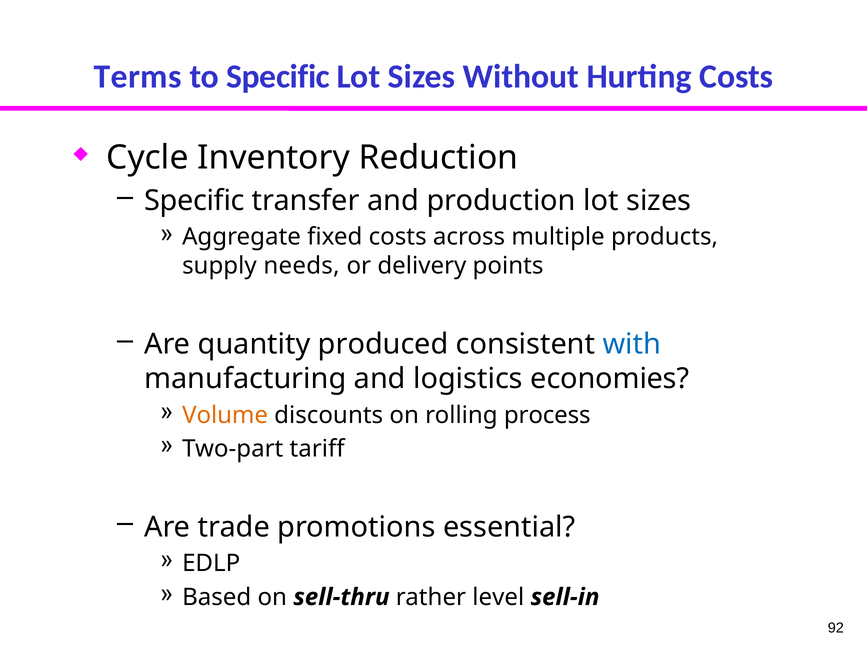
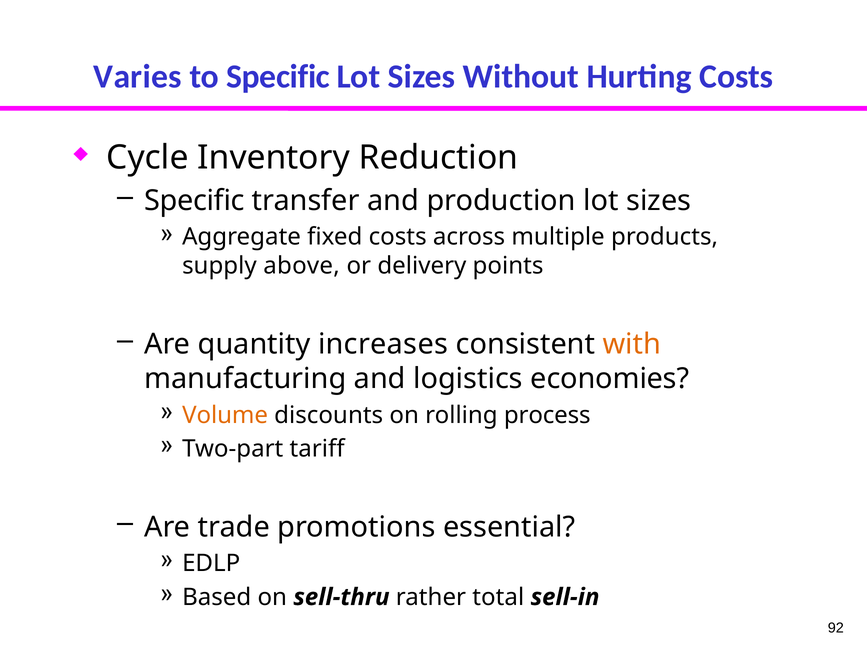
Terms: Terms -> Varies
needs: needs -> above
produced: produced -> increases
with colour: blue -> orange
level: level -> total
